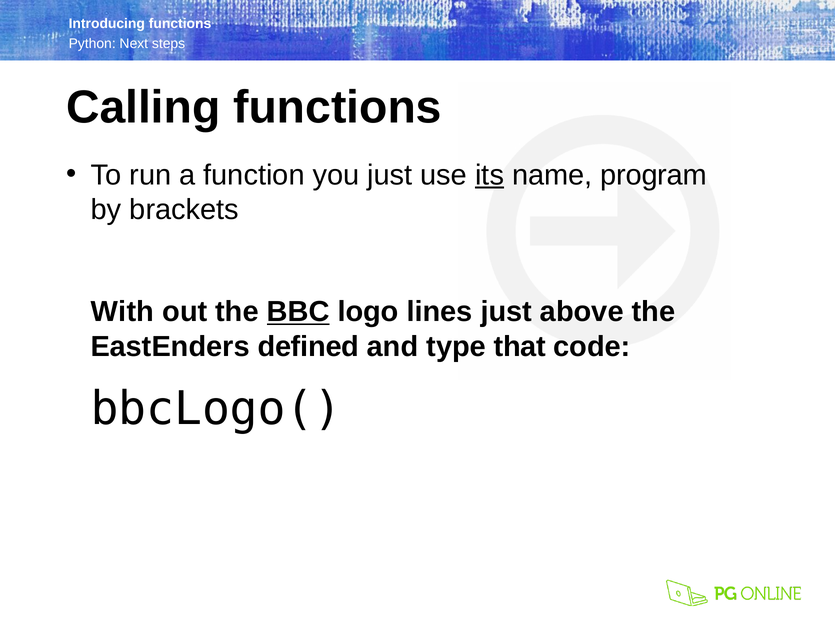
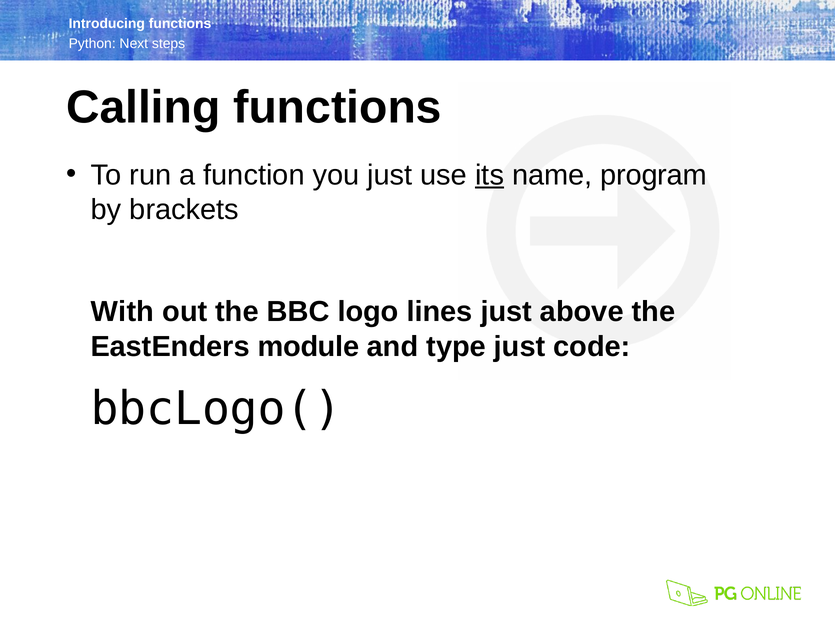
BBC underline: present -> none
defined: defined -> module
type that: that -> just
